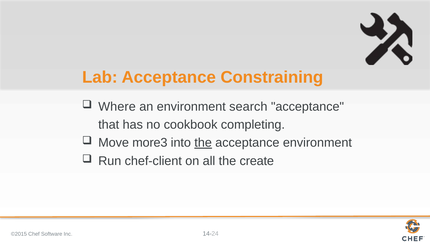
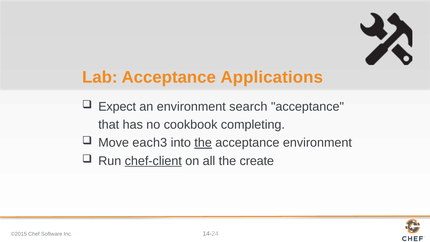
Constraining: Constraining -> Applications
Where: Where -> Expect
more3: more3 -> each3
chef-client underline: none -> present
